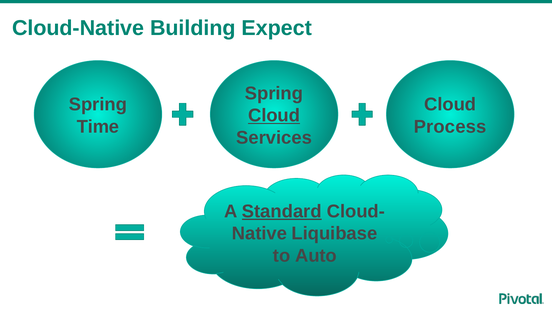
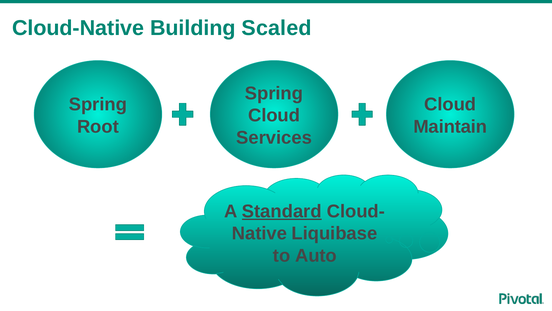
Expect: Expect -> Scaled
Cloud at (274, 115) underline: present -> none
Time: Time -> Root
Process: Process -> Maintain
